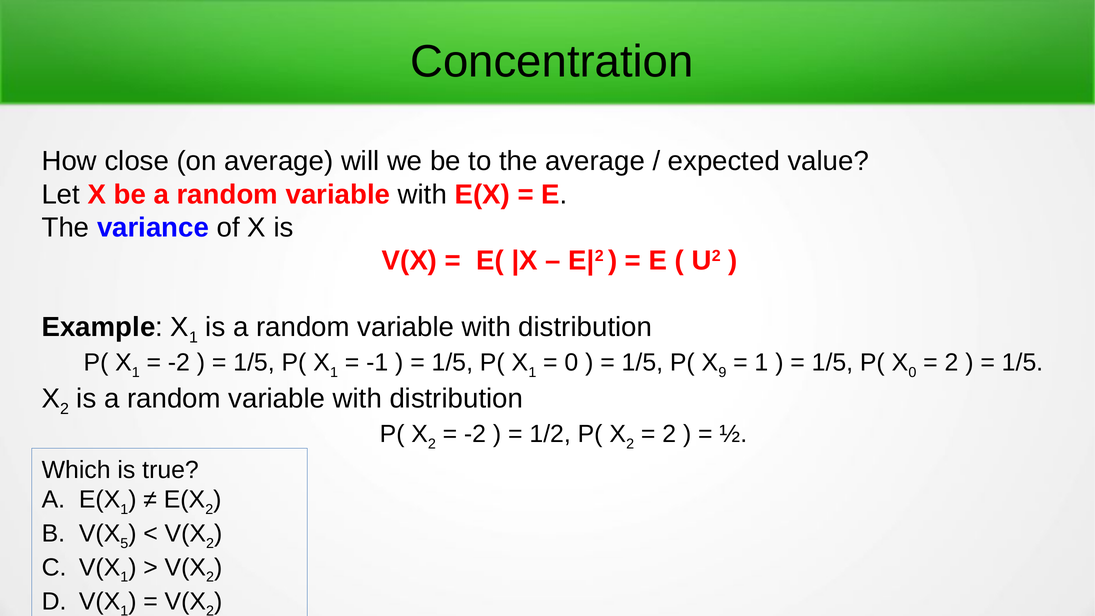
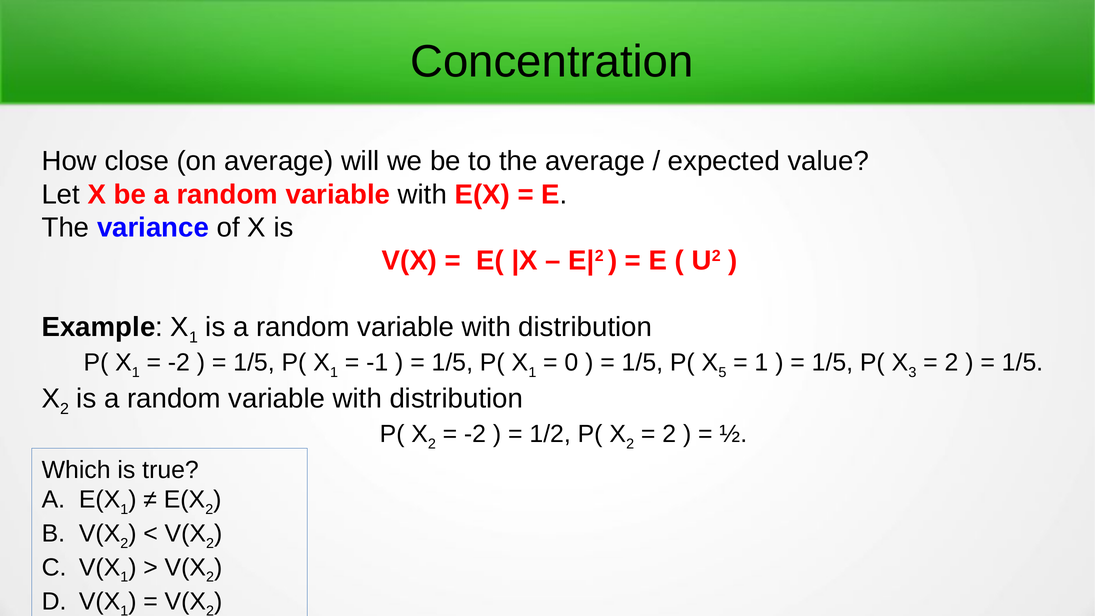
9: 9 -> 5
X 0: 0 -> 3
5 at (124, 543): 5 -> 2
